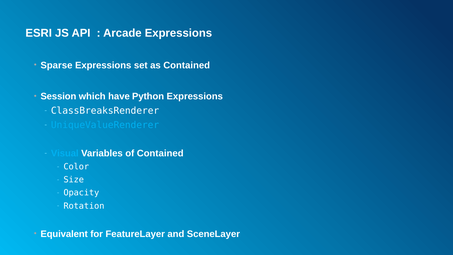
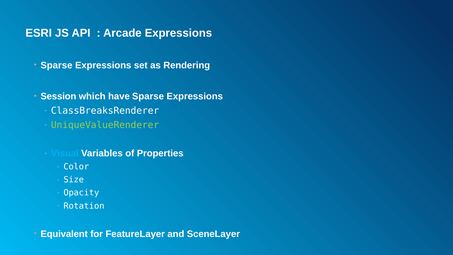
as Contained: Contained -> Rendering
have Python: Python -> Sparse
UniqueValueRenderer colour: light blue -> light green
of Contained: Contained -> Properties
